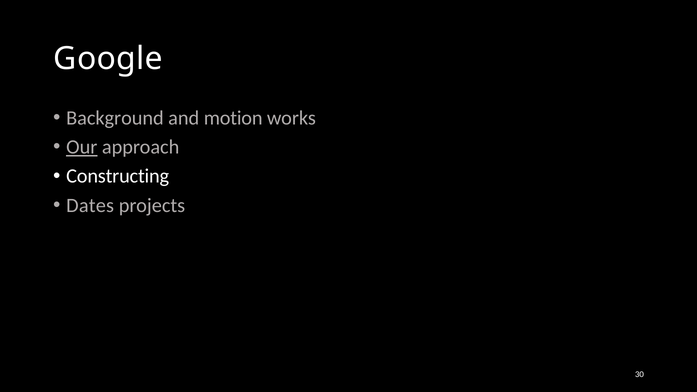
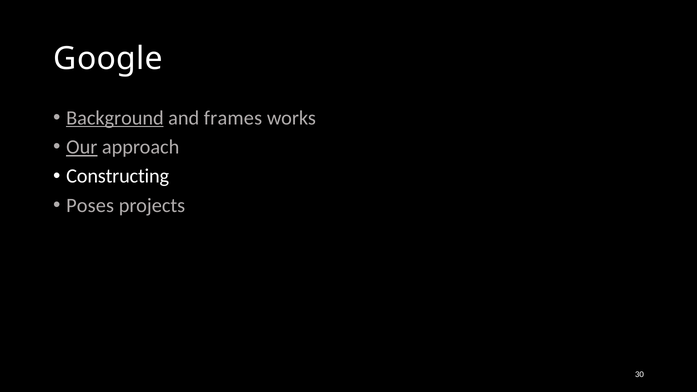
Background underline: none -> present
motion: motion -> frames
Dates: Dates -> Poses
